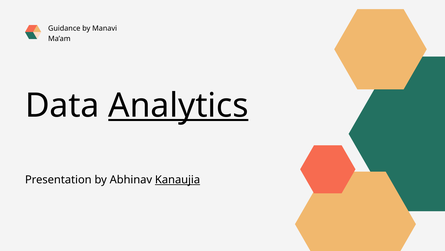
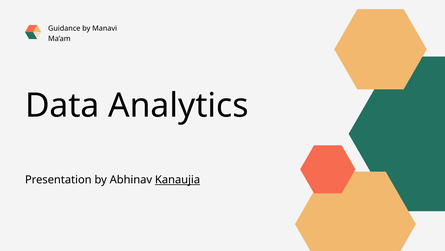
Analytics underline: present -> none
